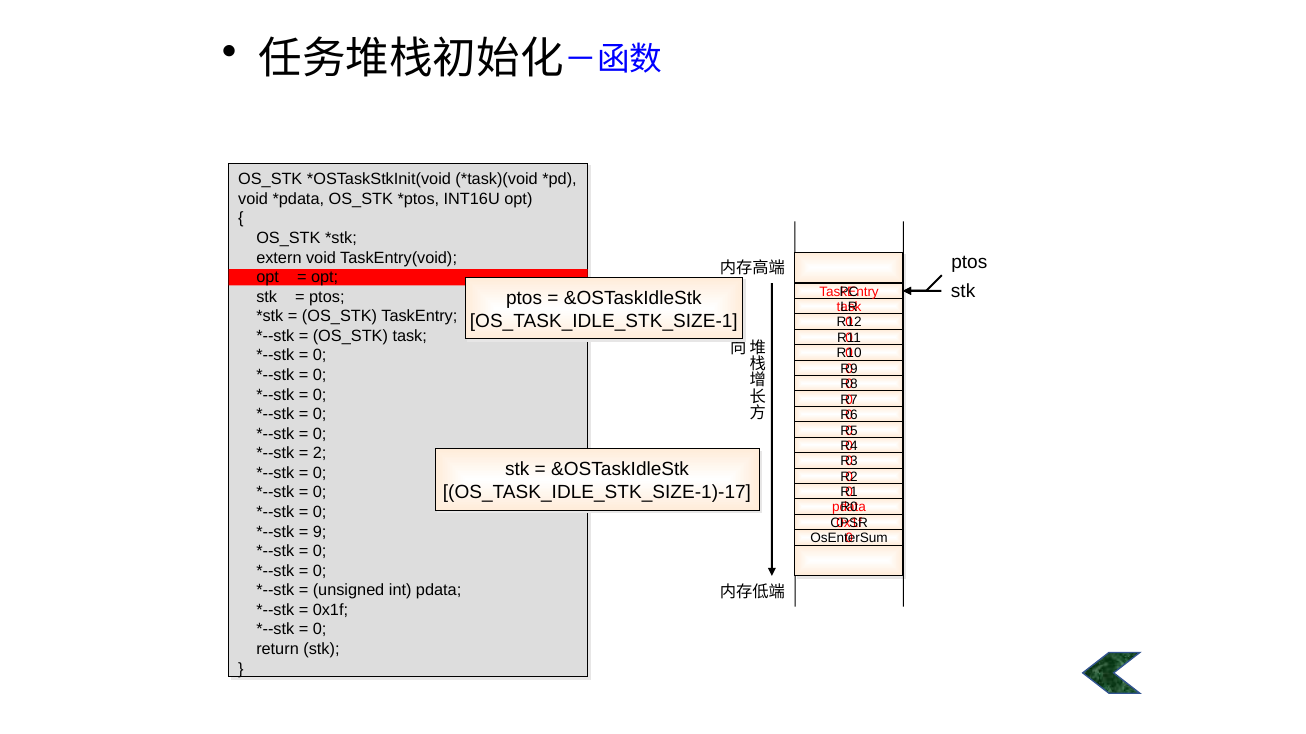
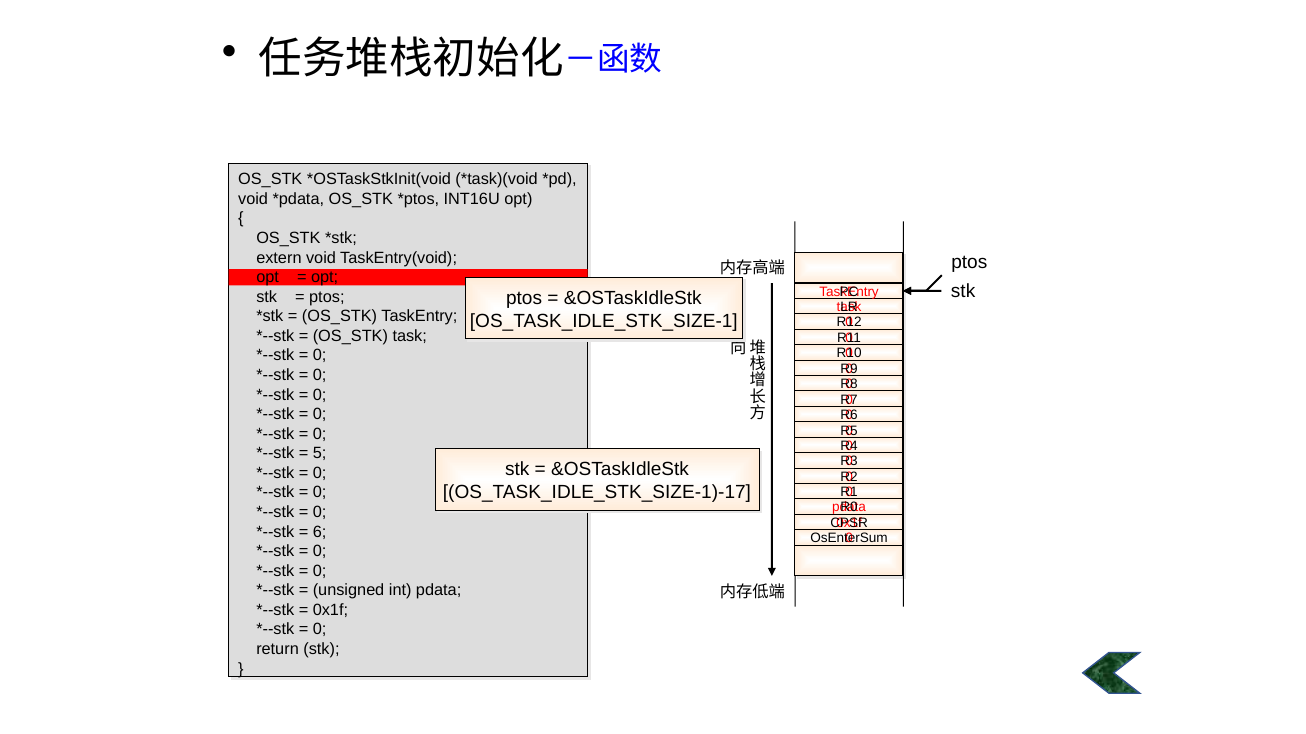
2: 2 -> 5
9: 9 -> 6
